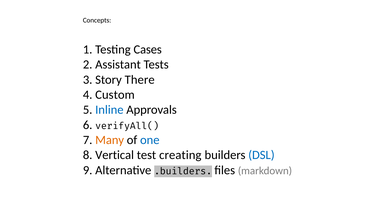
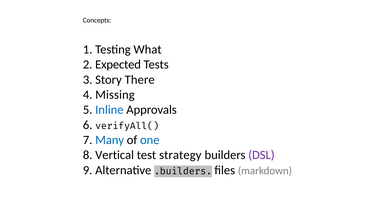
Cases: Cases -> What
Assistant: Assistant -> Expected
Custom: Custom -> Missing
Many colour: orange -> blue
creating: creating -> strategy
DSL colour: blue -> purple
